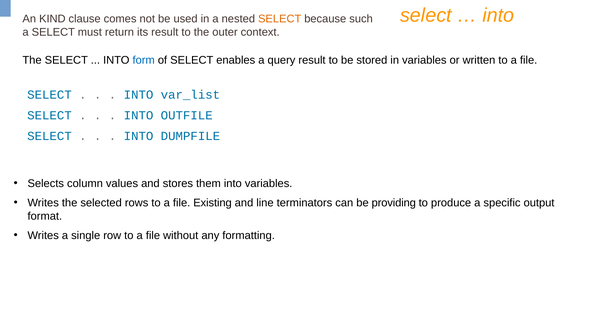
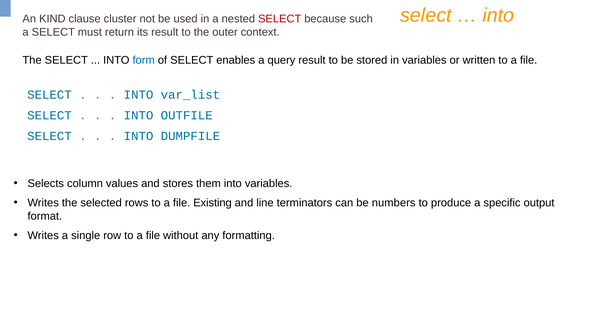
comes: comes -> cluster
SELECT at (280, 19) colour: orange -> red
providing: providing -> numbers
